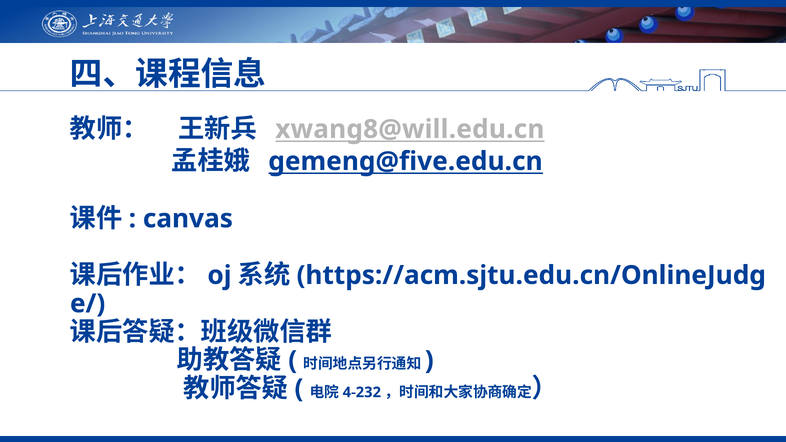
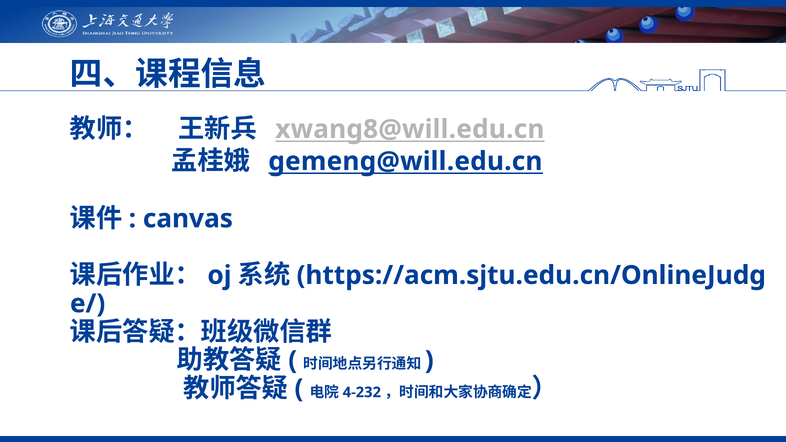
gemeng@five.edu.cn: gemeng@five.edu.cn -> gemeng@will.edu.cn
